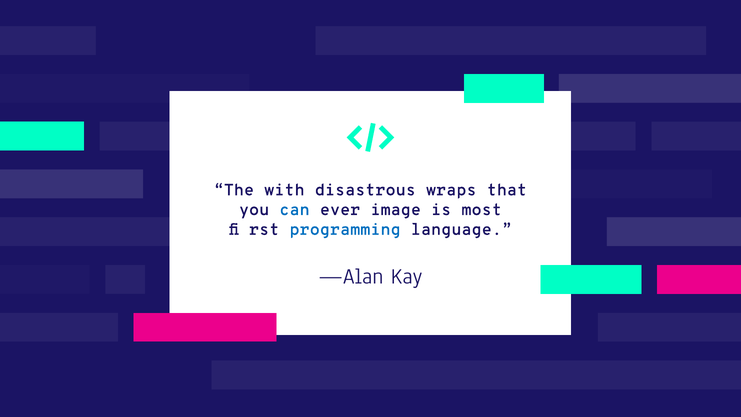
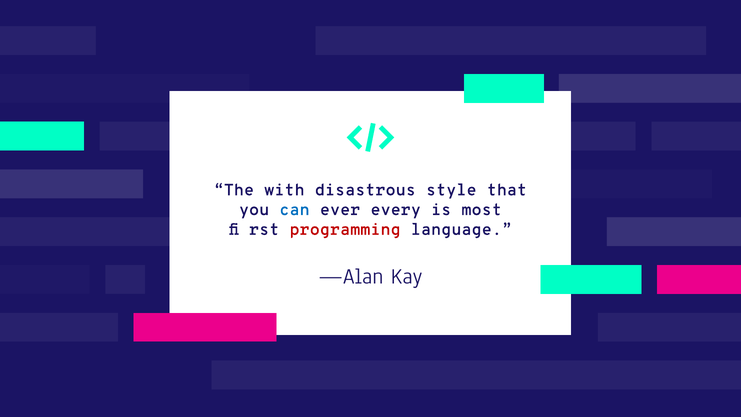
wraps: wraps -> style
image: image -> every
programming colour: blue -> red
